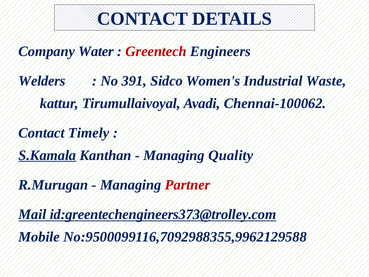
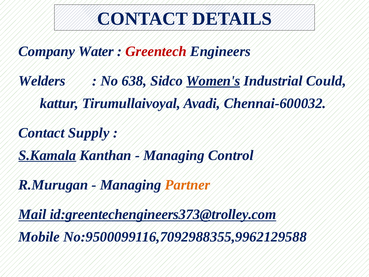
391: 391 -> 638
Women's underline: none -> present
Waste: Waste -> Could
Chennai-100062: Chennai-100062 -> Chennai-600032
Timely: Timely -> Supply
Quality: Quality -> Control
Partner colour: red -> orange
